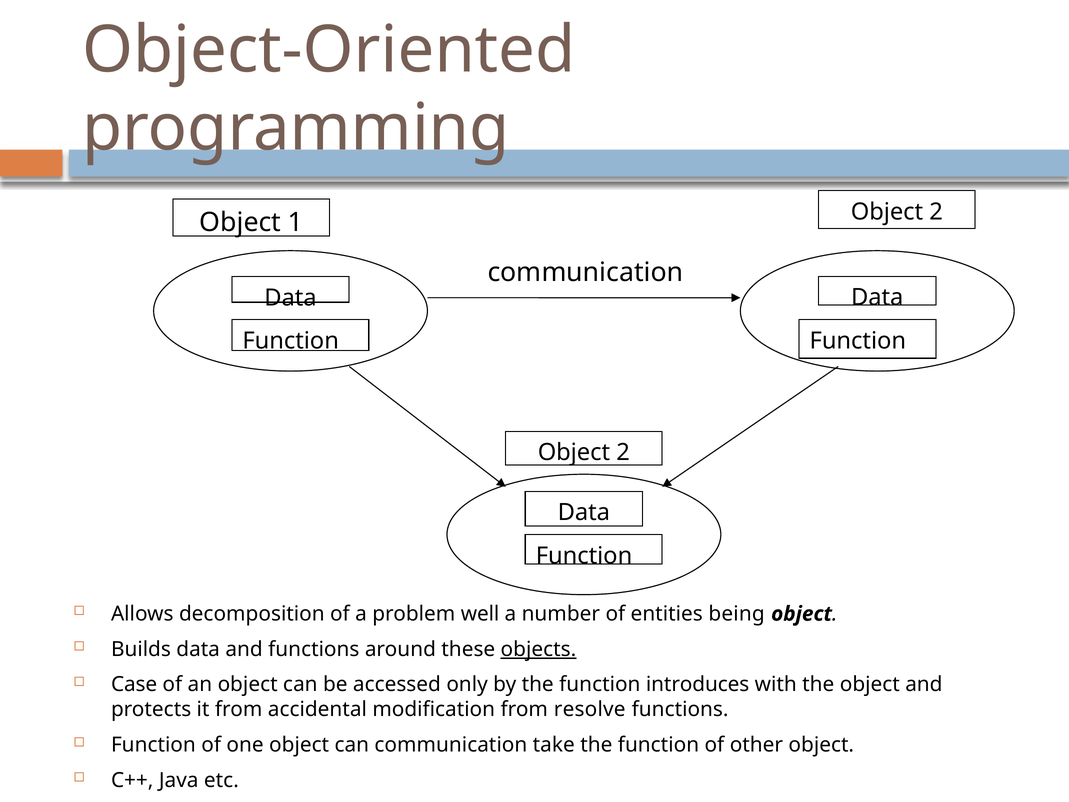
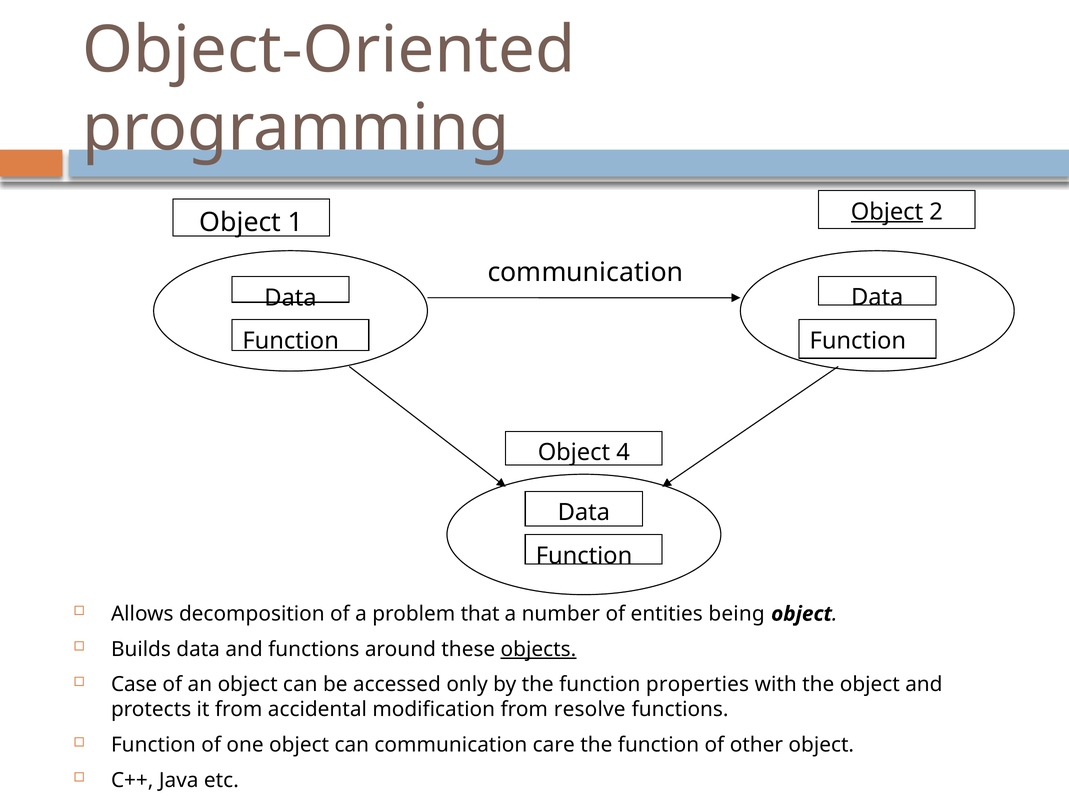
Object at (887, 212) underline: none -> present
2 at (623, 452): 2 -> 4
well: well -> that
introduces: introduces -> properties
take: take -> care
